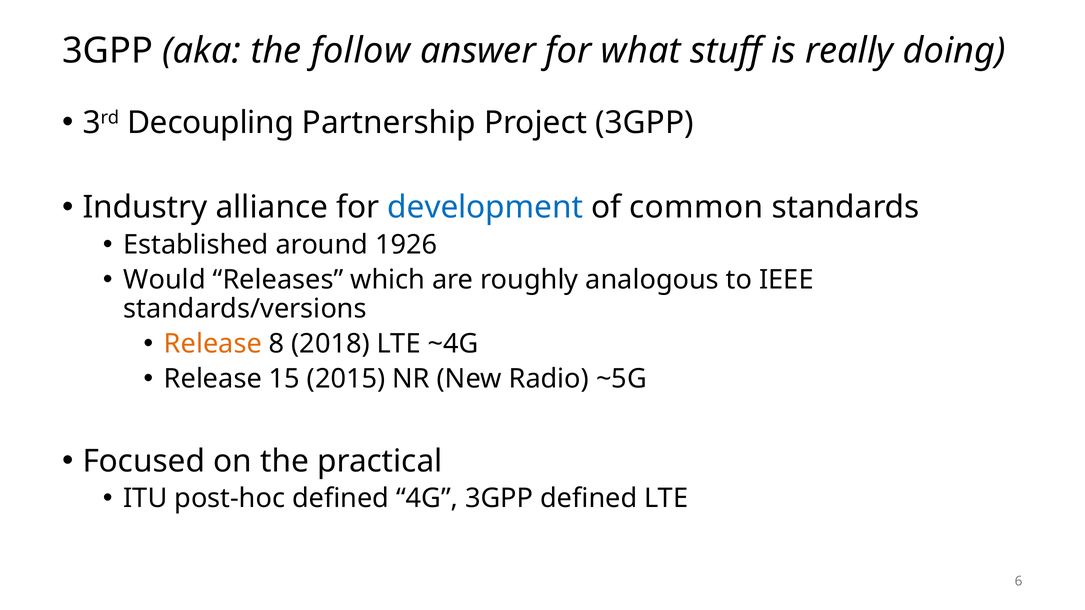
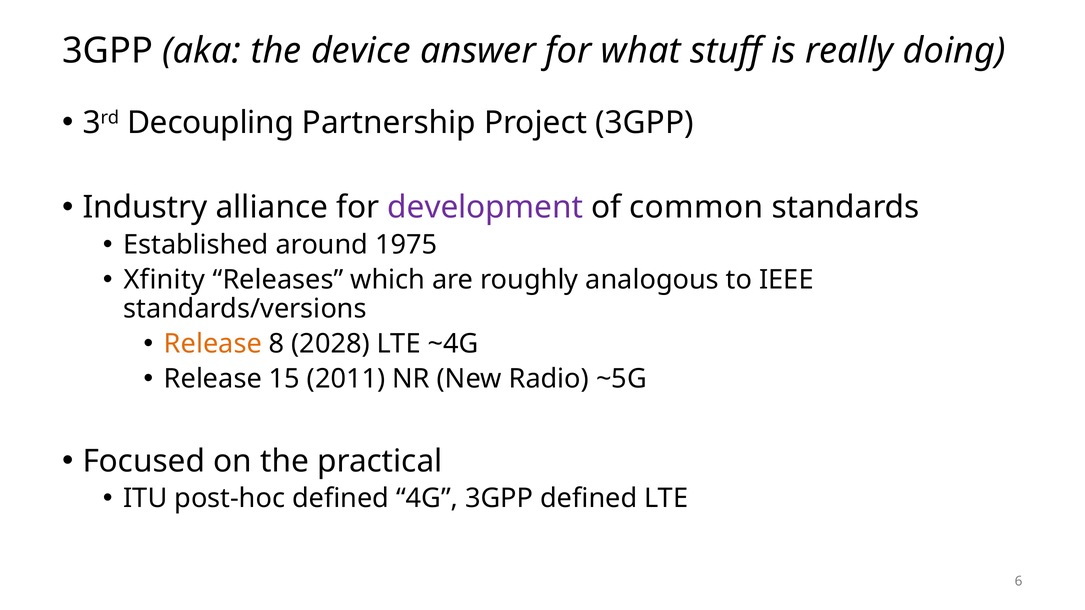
follow: follow -> device
development colour: blue -> purple
1926: 1926 -> 1975
Would: Would -> Xfinity
2018: 2018 -> 2028
2015: 2015 -> 2011
